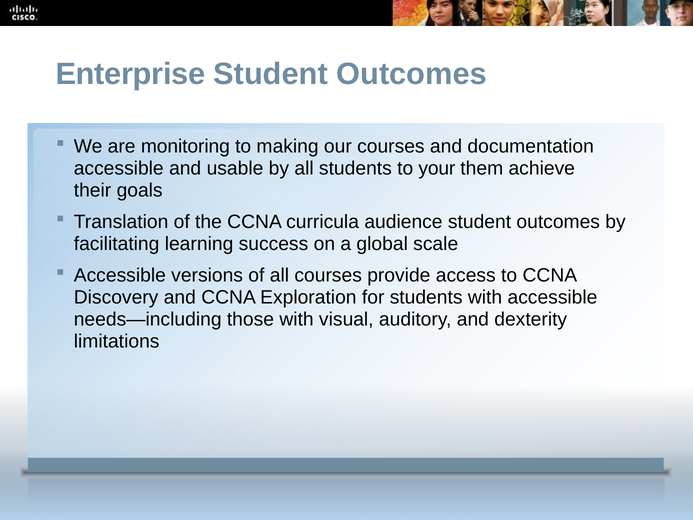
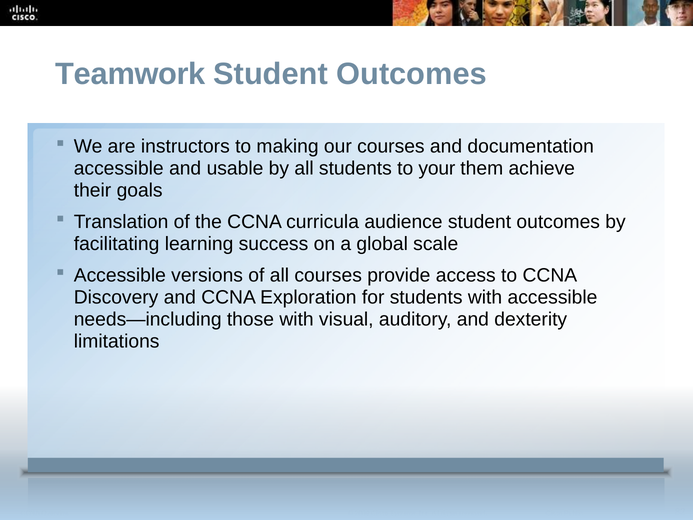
Enterprise: Enterprise -> Teamwork
monitoring: monitoring -> instructors
